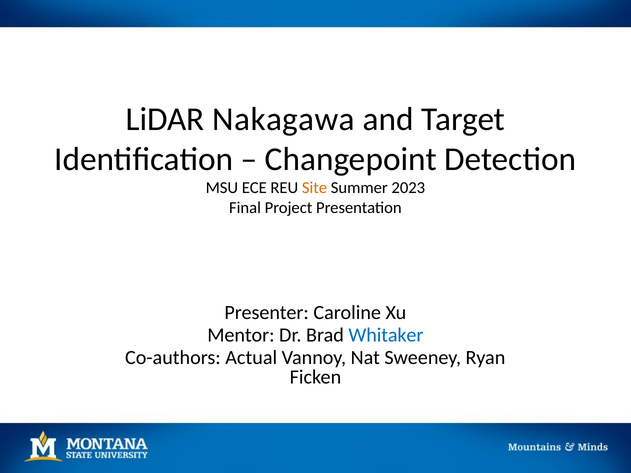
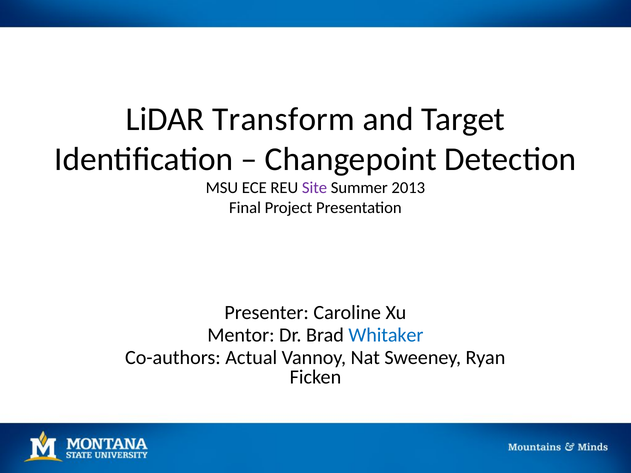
Nakagawa: Nakagawa -> Transform
Site colour: orange -> purple
2023: 2023 -> 2013
